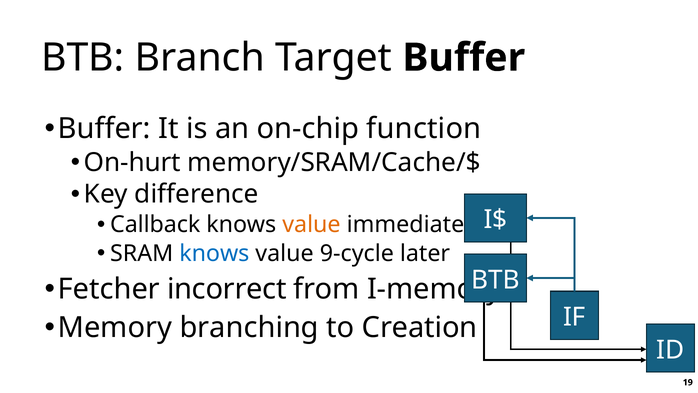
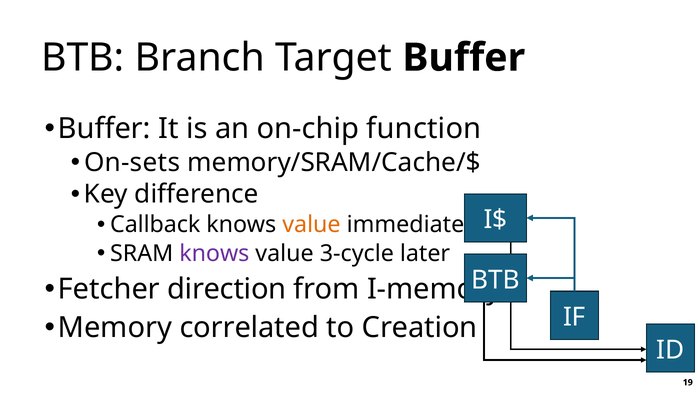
On-hurt: On-hurt -> On-sets
knows at (214, 253) colour: blue -> purple
9-cycle: 9-cycle -> 3-cycle
incorrect: incorrect -> direction
branching: branching -> correlated
